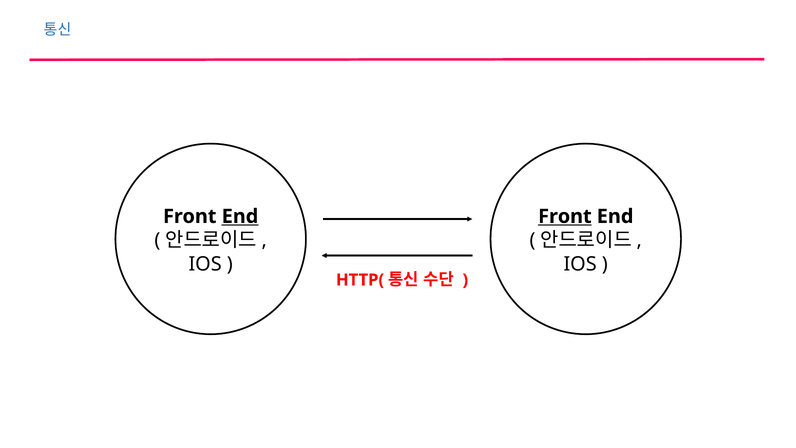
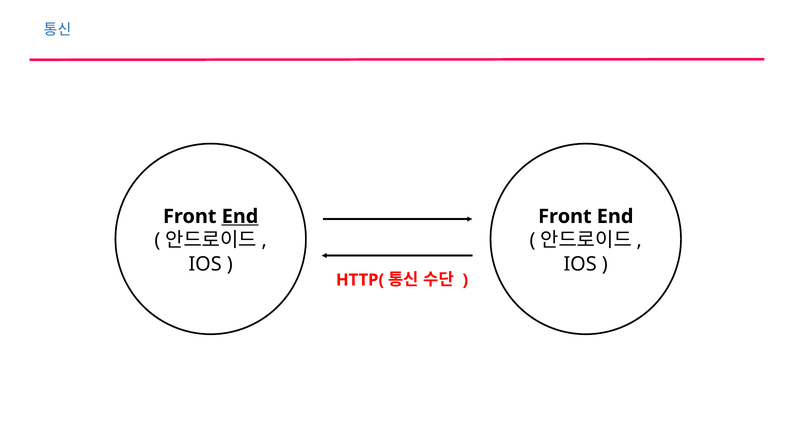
Front at (565, 216) underline: present -> none
